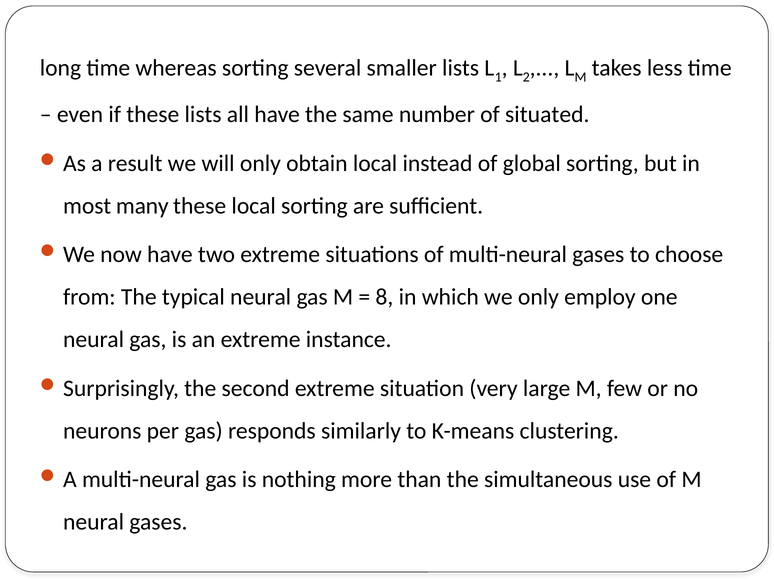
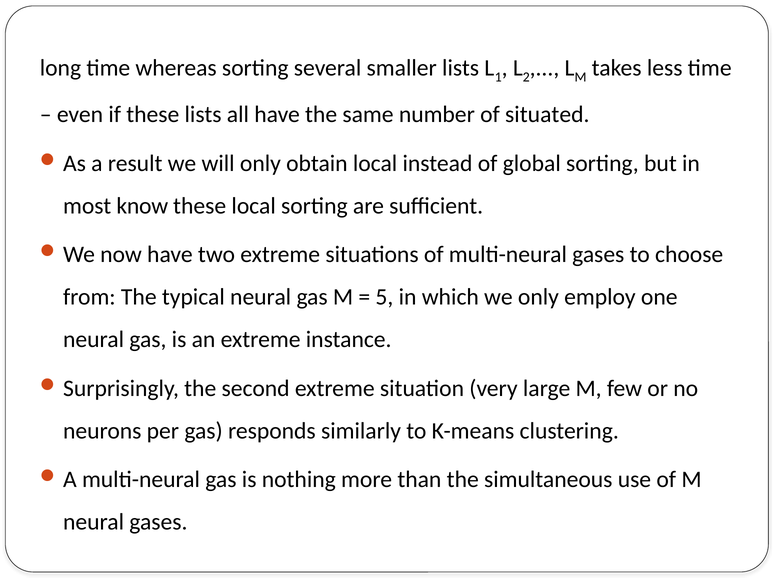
many: many -> know
8: 8 -> 5
